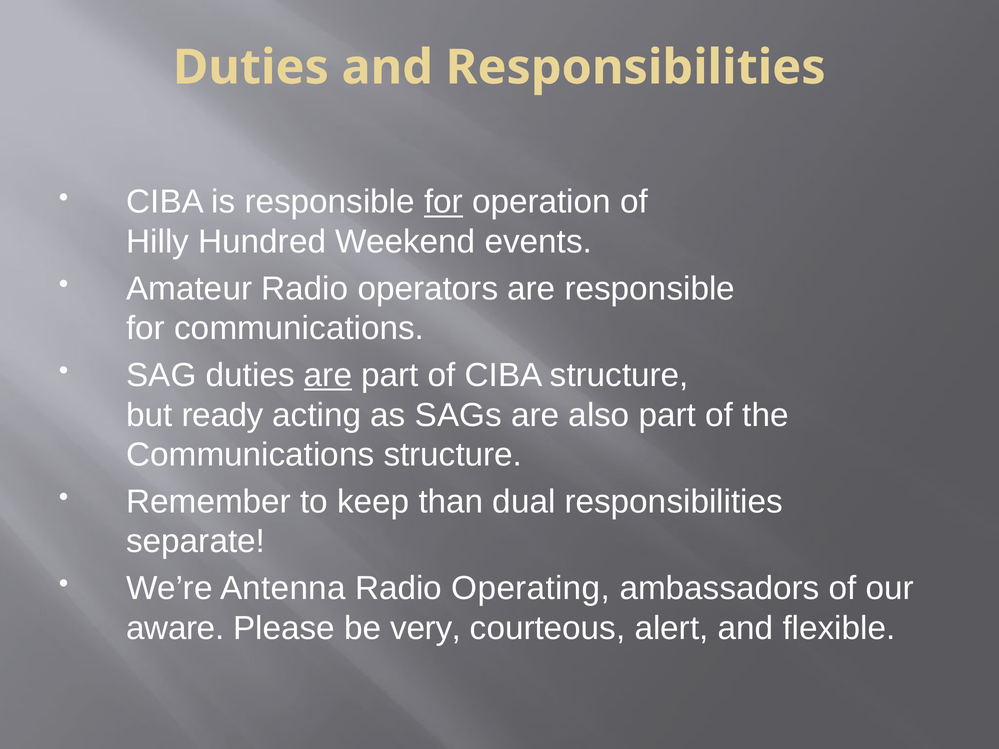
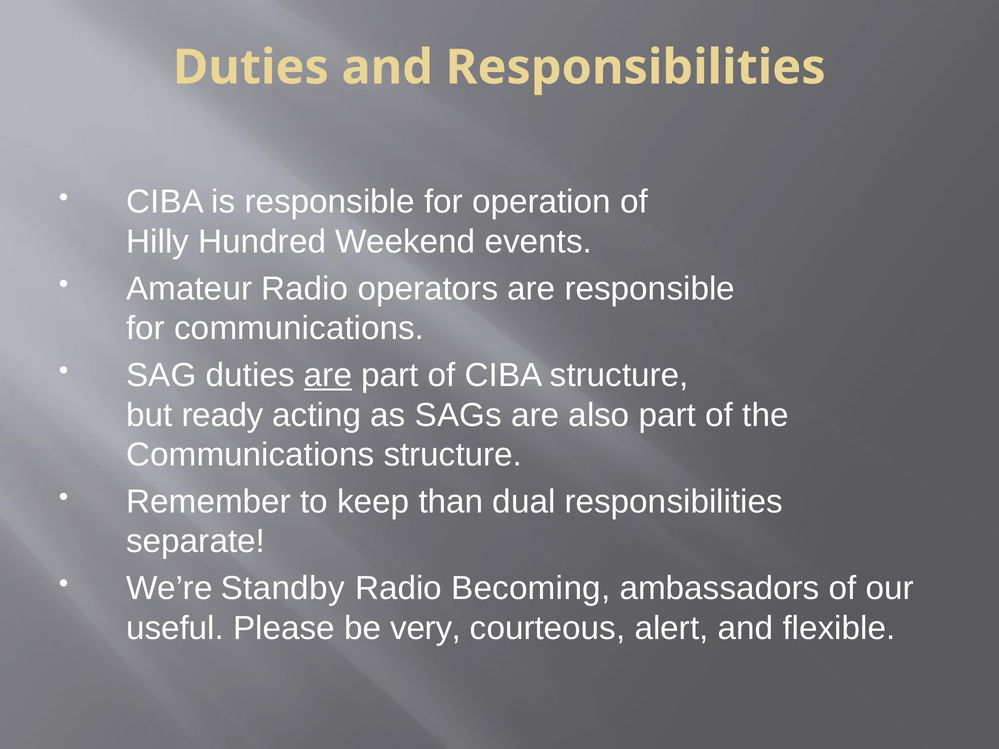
for at (443, 202) underline: present -> none
Antenna: Antenna -> Standby
Operating: Operating -> Becoming
aware: aware -> useful
